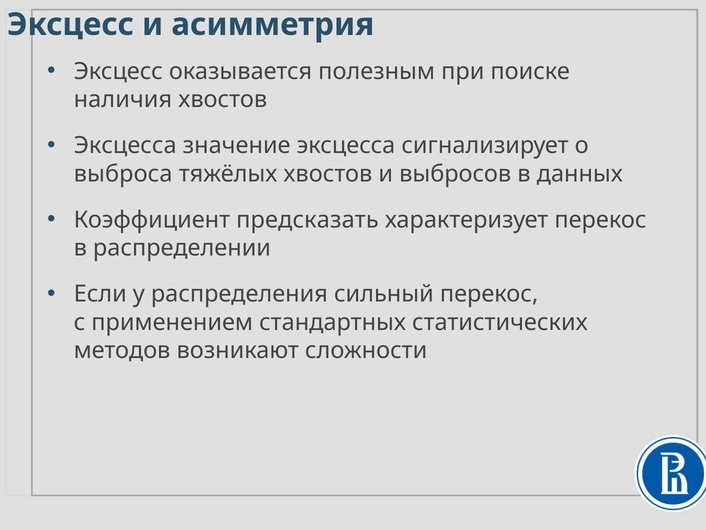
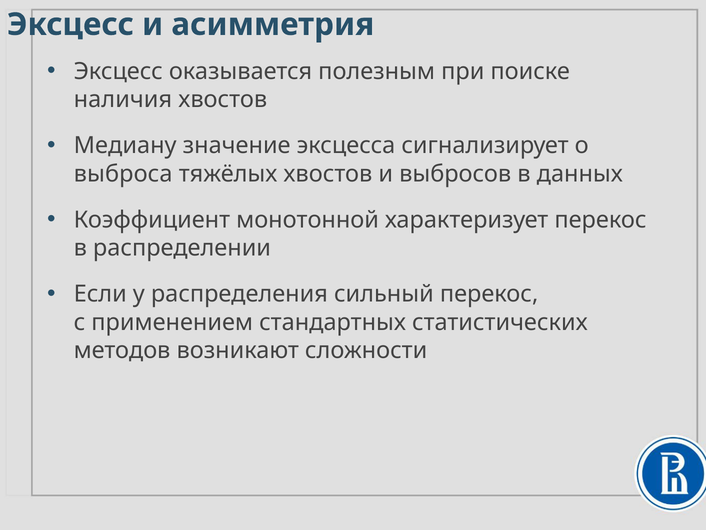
Эксцесса at (125, 145): Эксцесса -> Медиану
предсказать: предсказать -> монотонной
